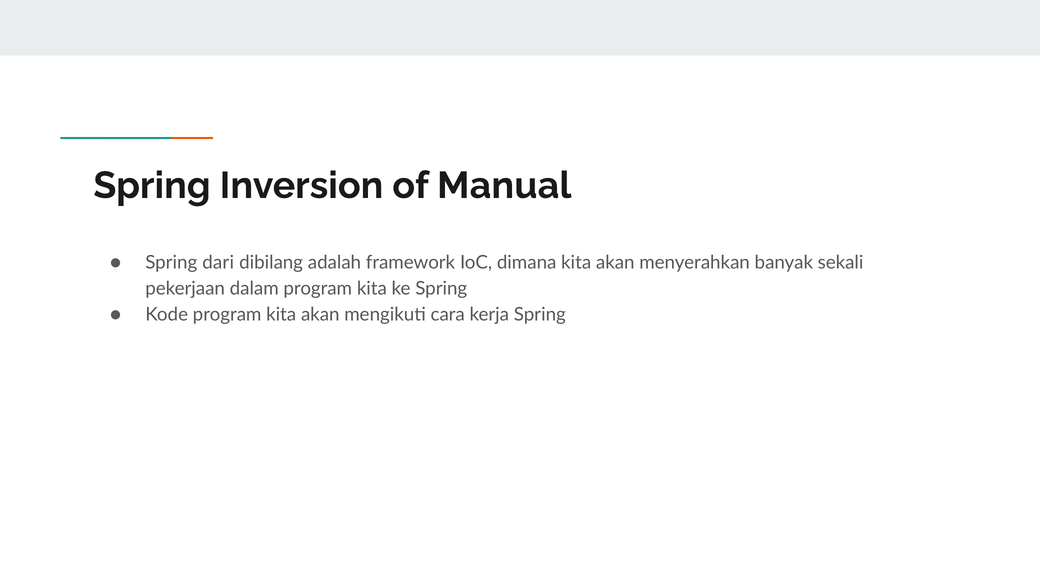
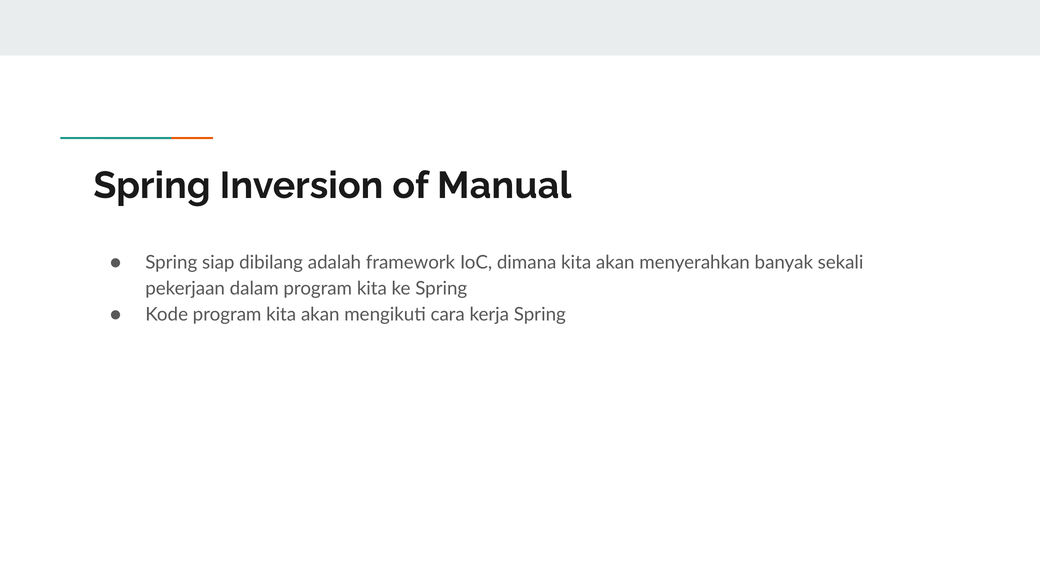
dari: dari -> siap
